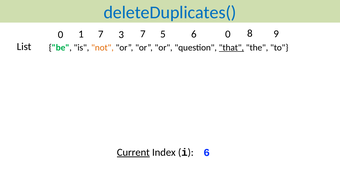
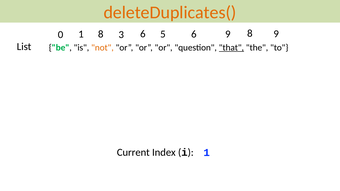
deleteDuplicates( colour: blue -> orange
1 7: 7 -> 8
3 7: 7 -> 6
6 0: 0 -> 9
Current underline: present -> none
i 6: 6 -> 1
